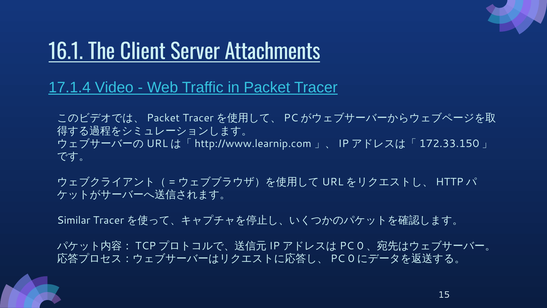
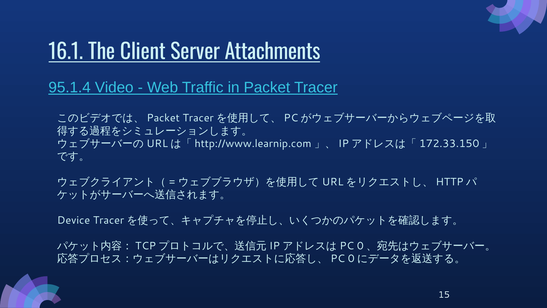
17.1.4: 17.1.4 -> 95.1.4
Similar: Similar -> Device
